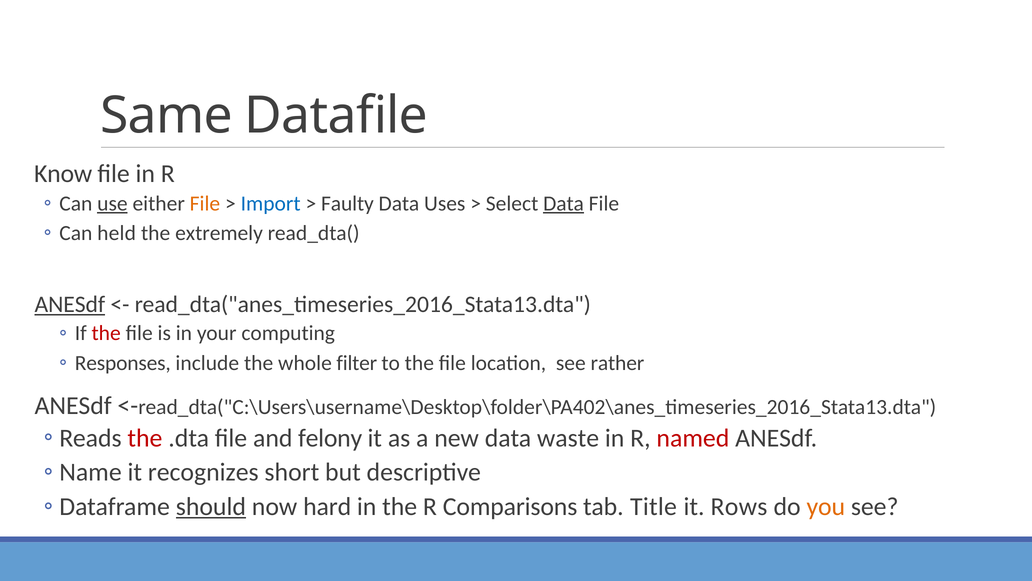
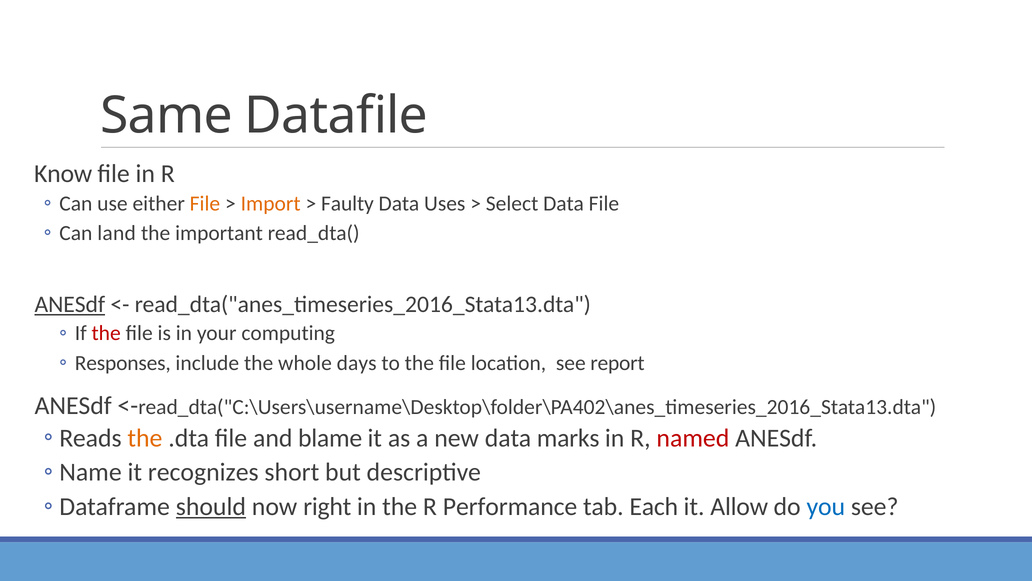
use underline: present -> none
Import colour: blue -> orange
Data at (564, 203) underline: present -> none
held: held -> land
extremely: extremely -> important
filter: filter -> days
rather: rather -> report
the at (145, 438) colour: red -> orange
felony: felony -> blame
waste: waste -> marks
hard: hard -> right
Comparisons: Comparisons -> Performance
Title: Title -> Each
Rows: Rows -> Allow
you colour: orange -> blue
